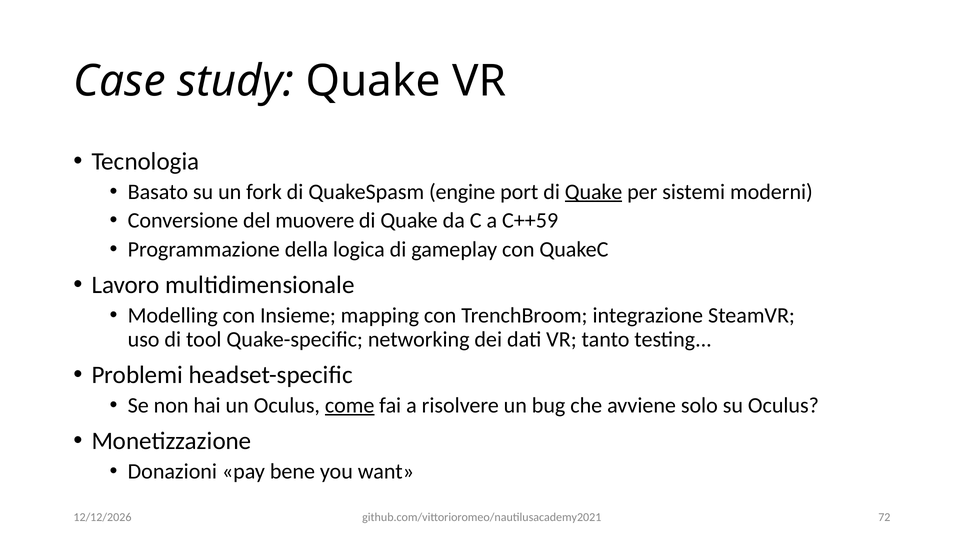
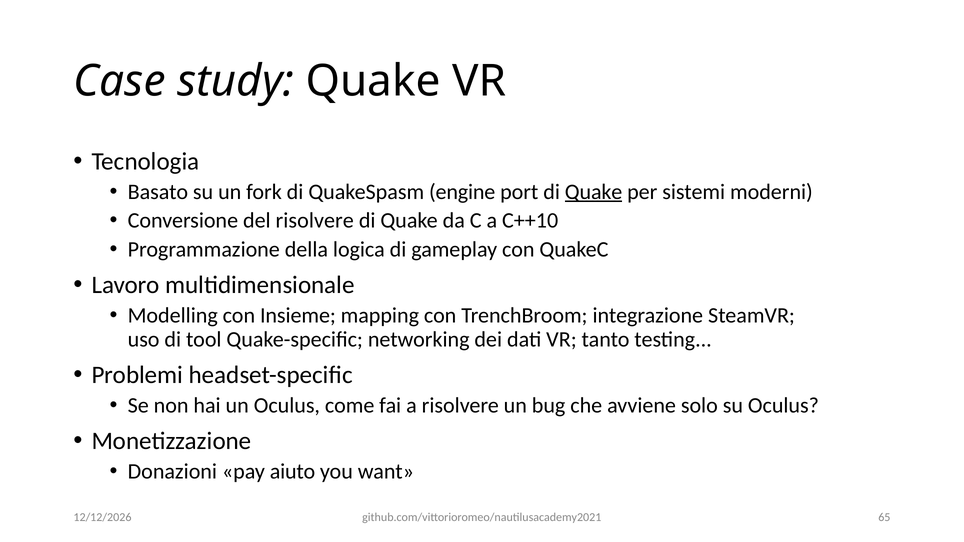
del muovere: muovere -> risolvere
C++59: C++59 -> C++10
come underline: present -> none
bene: bene -> aiuto
72: 72 -> 65
